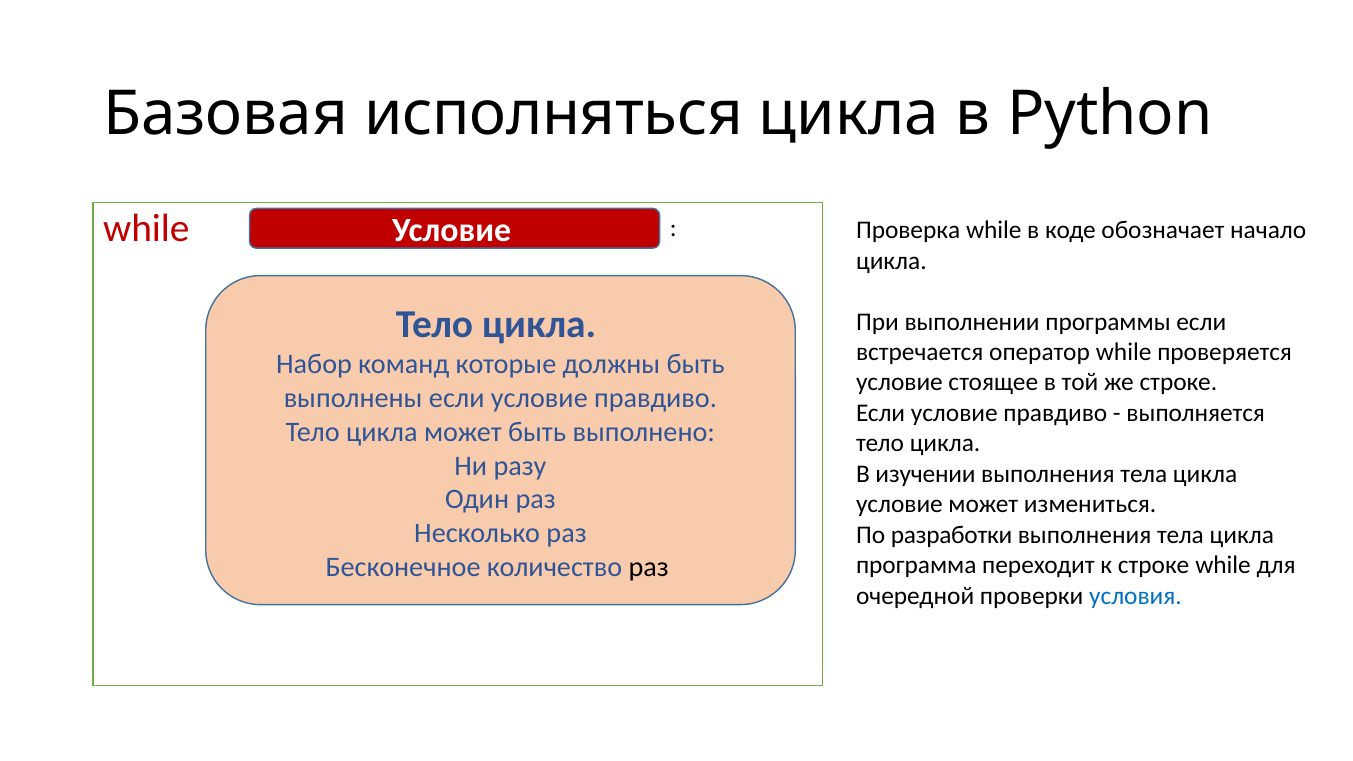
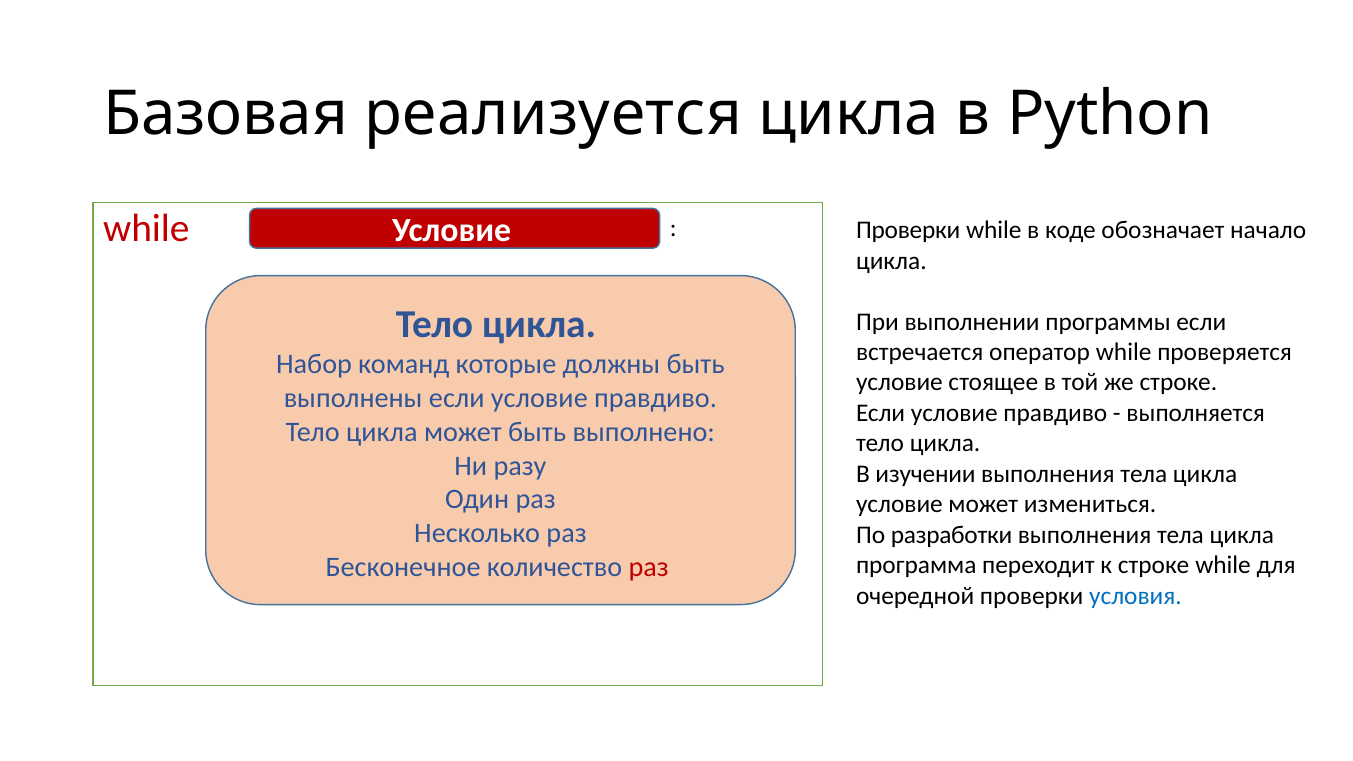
исполняться: исполняться -> реализуется
Проверка at (908, 230): Проверка -> Проверки
раз at (649, 567) colour: black -> red
